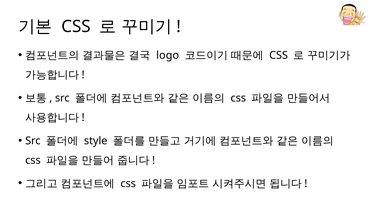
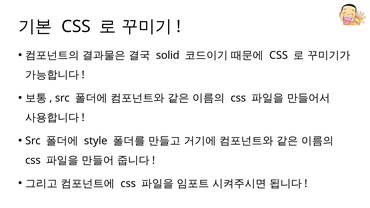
logo: logo -> solid
